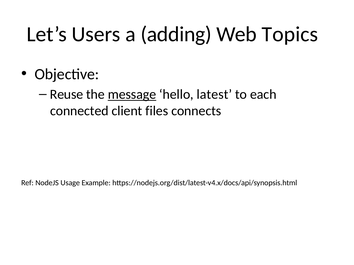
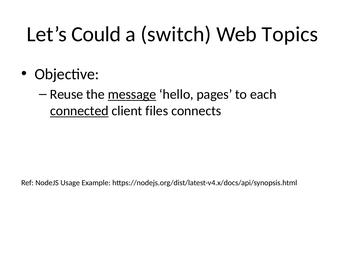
Users: Users -> Could
adding: adding -> switch
latest: latest -> pages
connected underline: none -> present
